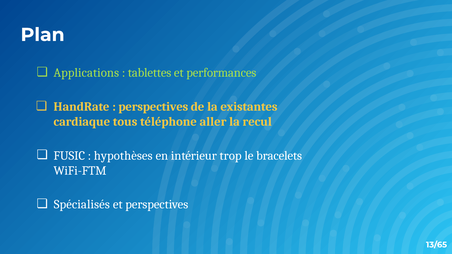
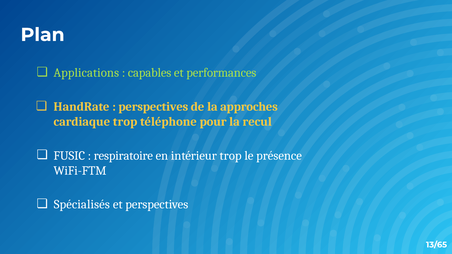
tablettes: tablettes -> capables
existantes: existantes -> approches
cardiaque tous: tous -> trop
aller: aller -> pour
hypothèses: hypothèses -> respiratoire
bracelets: bracelets -> présence
